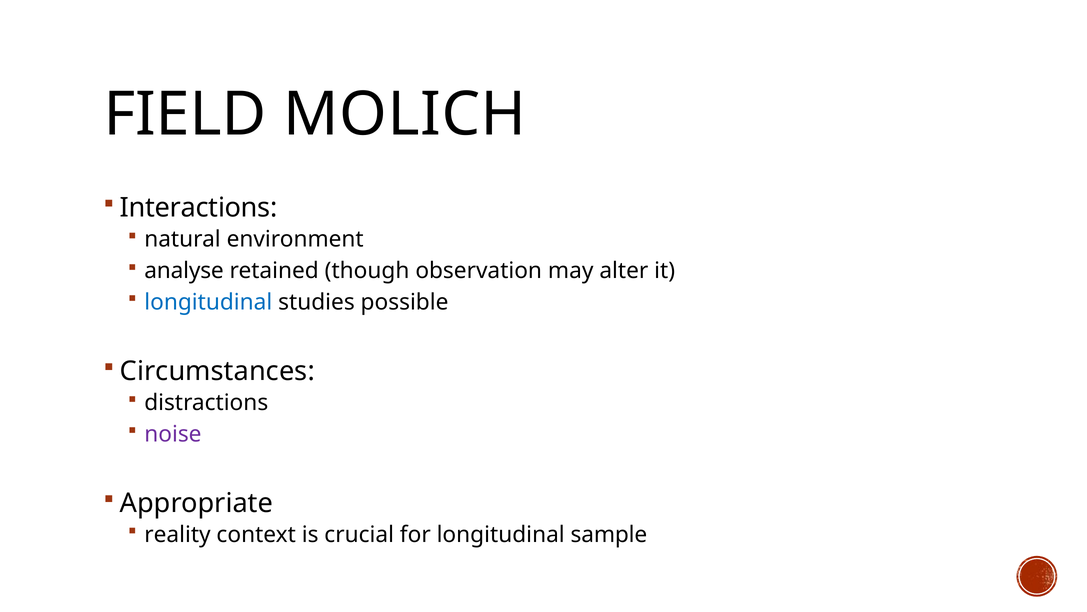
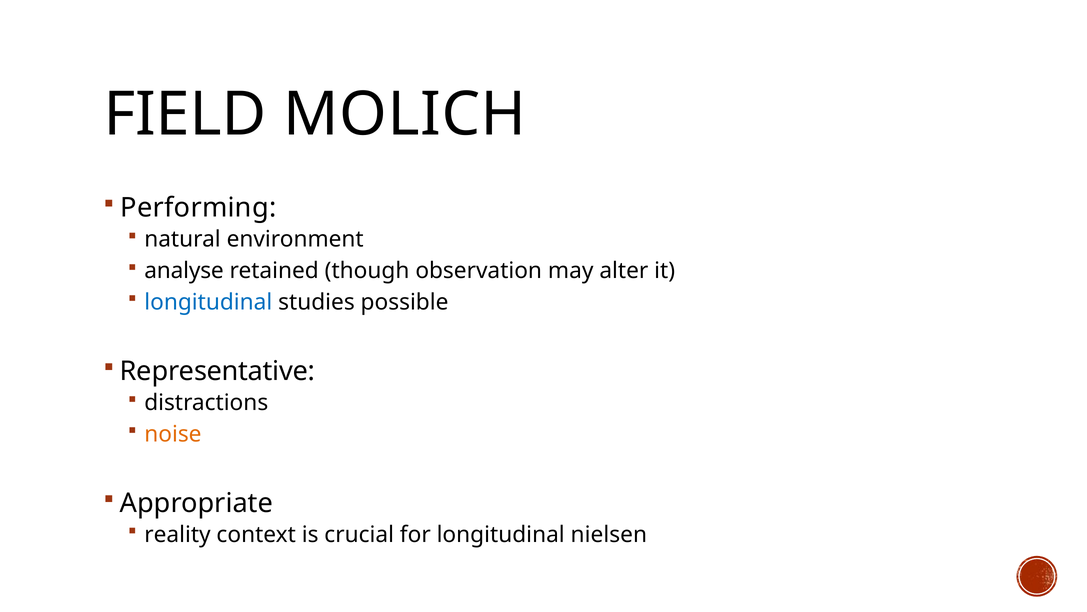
Interactions: Interactions -> Performing
Circumstances: Circumstances -> Representative
noise colour: purple -> orange
sample: sample -> nielsen
